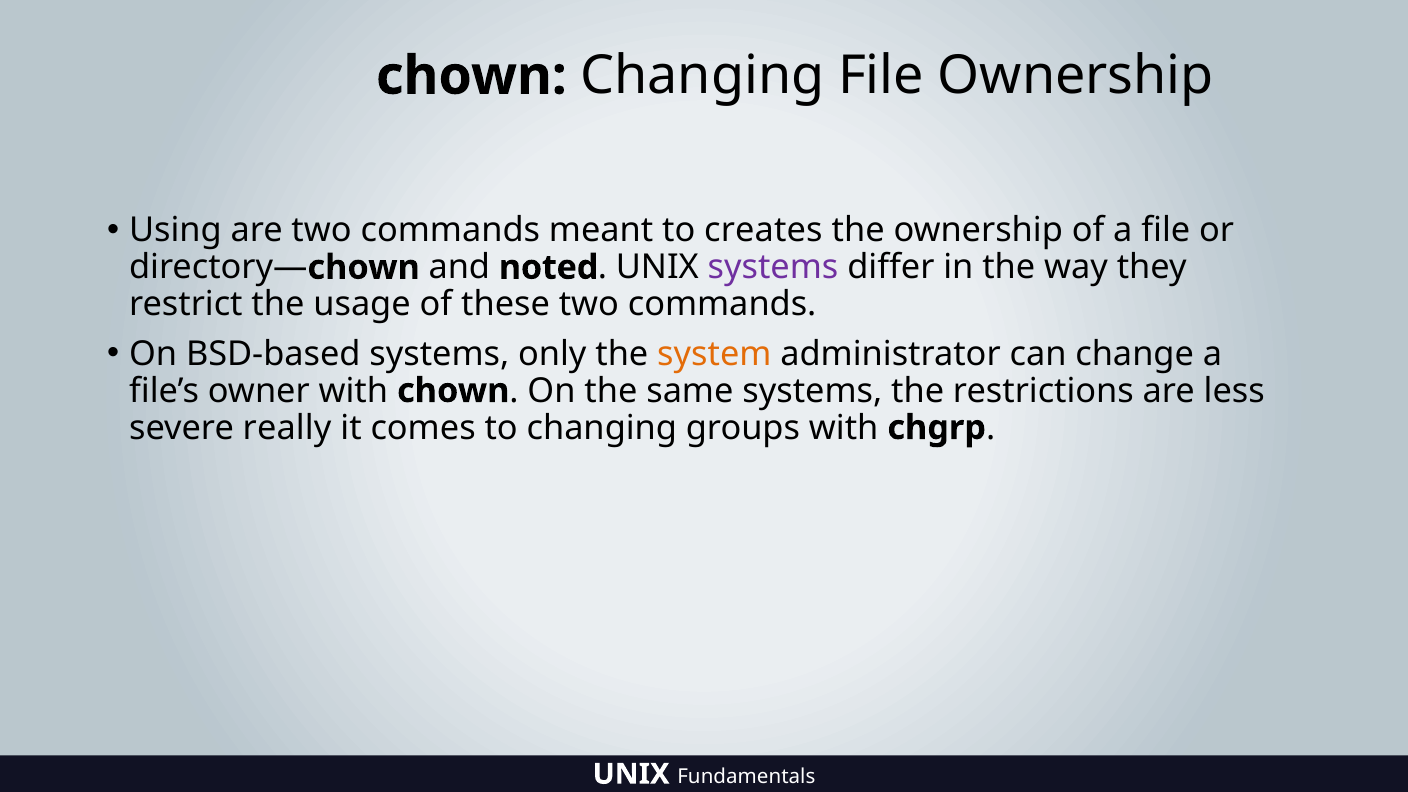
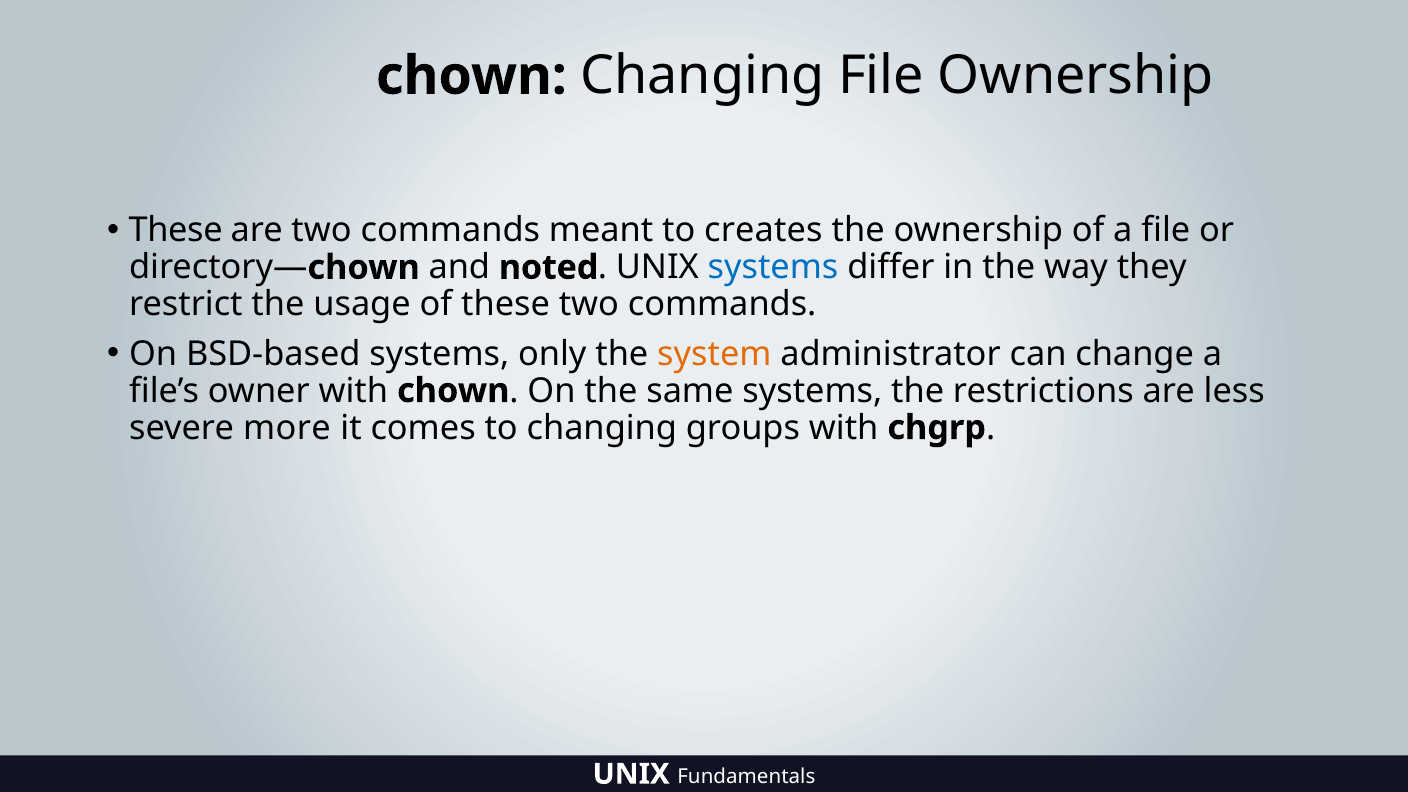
Using at (175, 230): Using -> These
systems at (773, 267) colour: purple -> blue
really: really -> more
